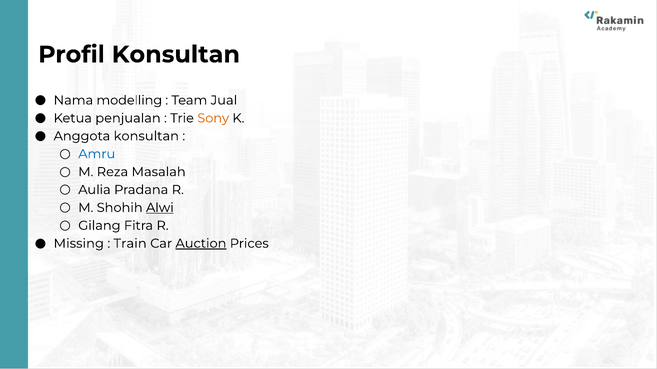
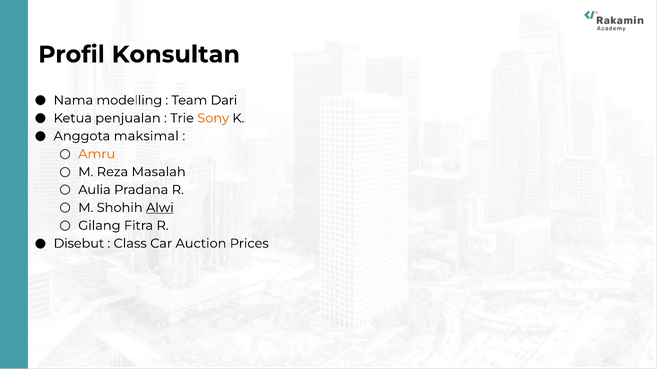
Jual: Jual -> Dari
Anggota konsultan: konsultan -> maksimal
Amru colour: blue -> orange
Missing: Missing -> Disebut
Train: Train -> Class
Auction underline: present -> none
